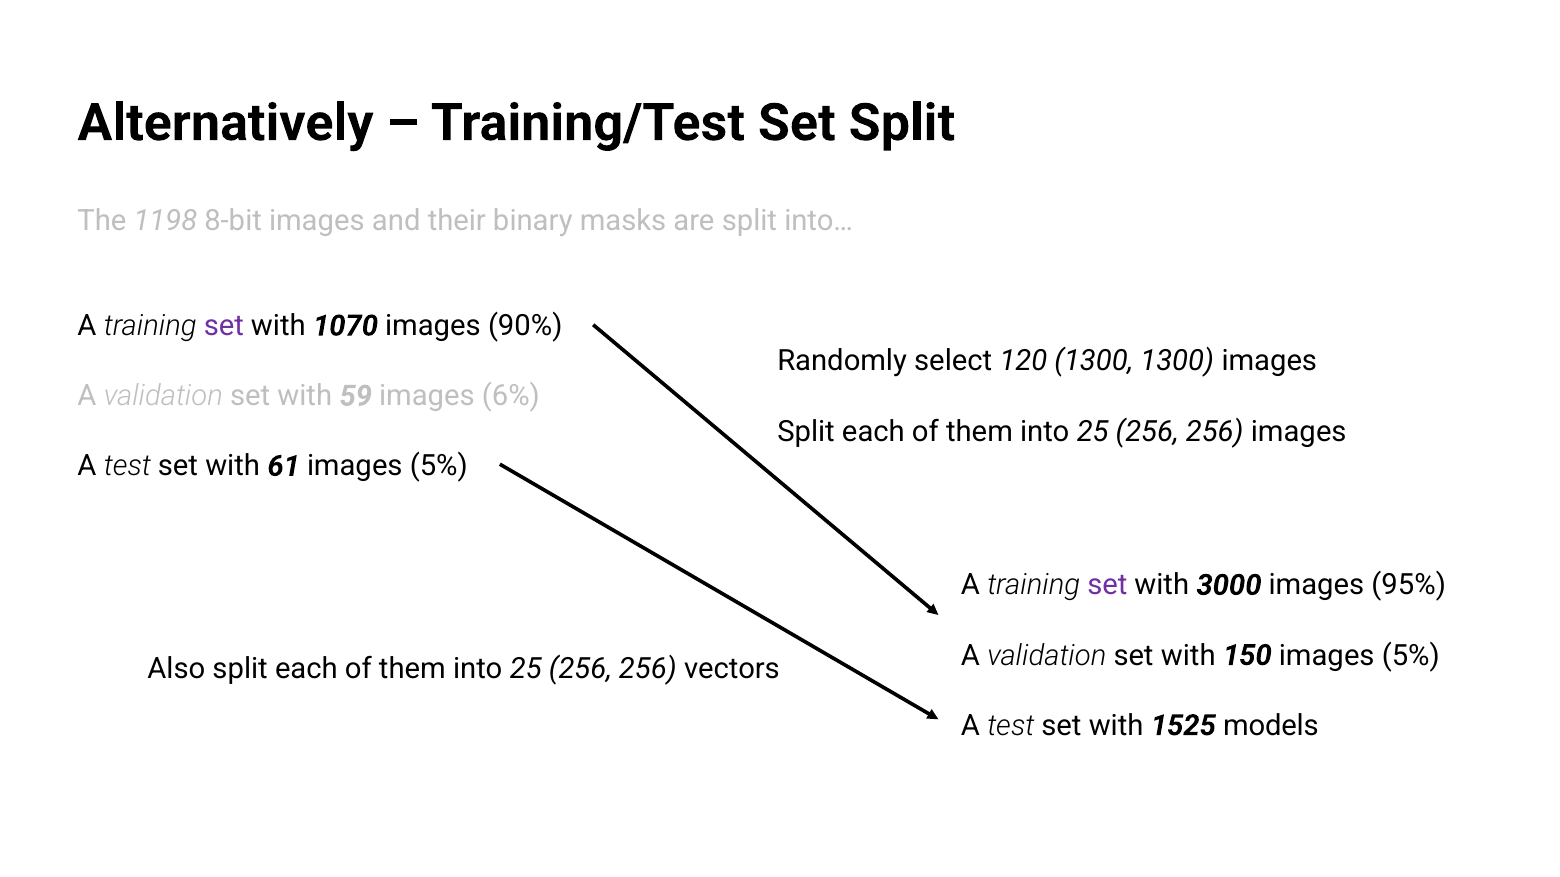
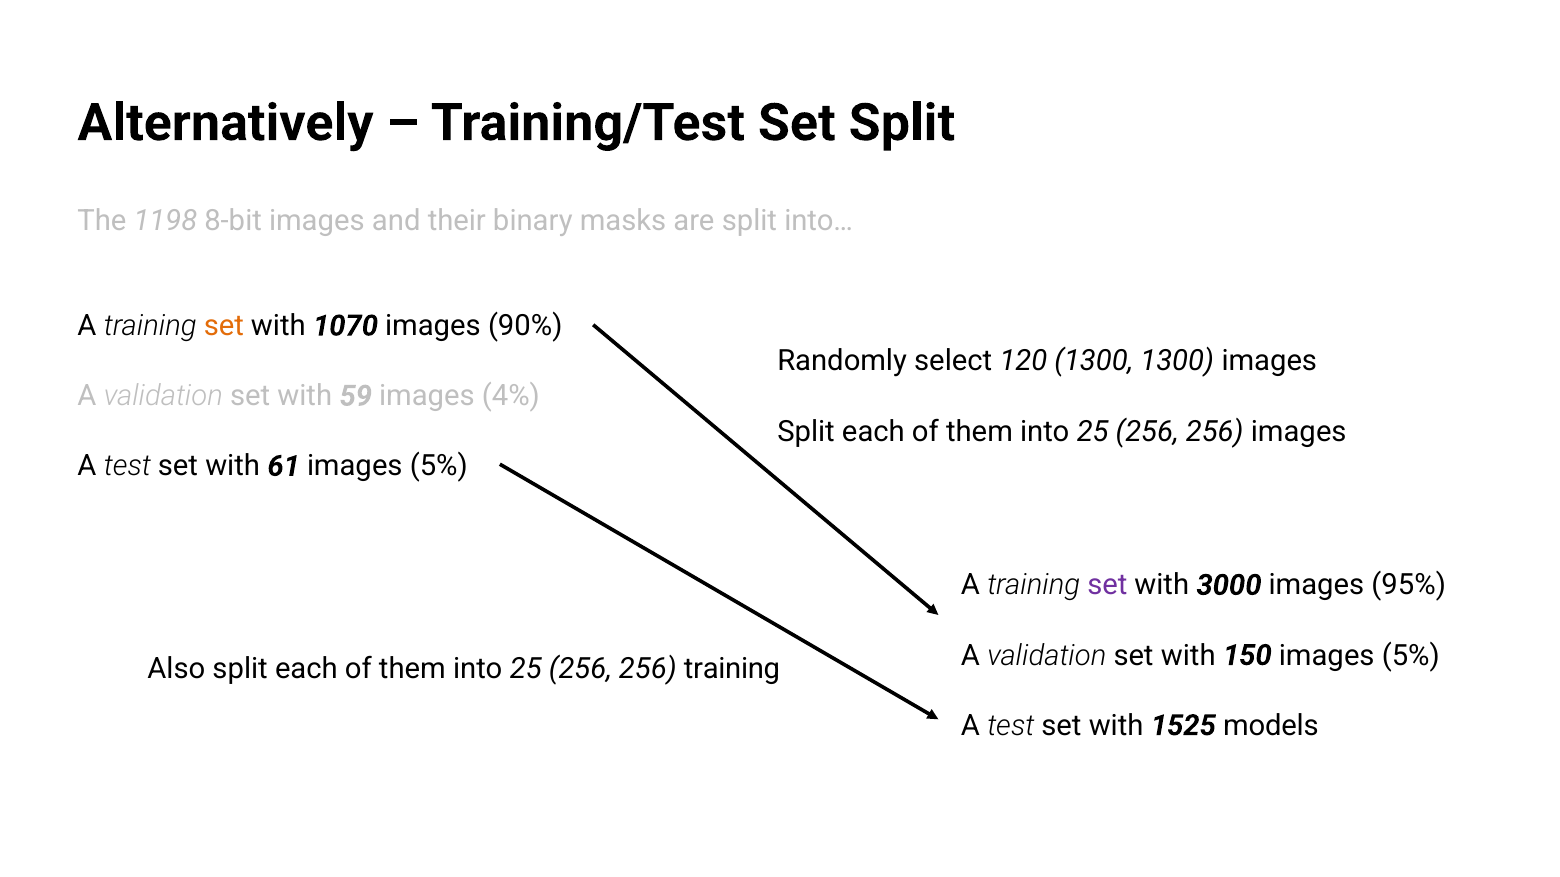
set at (224, 326) colour: purple -> orange
6%: 6% -> 4%
256 vectors: vectors -> training
